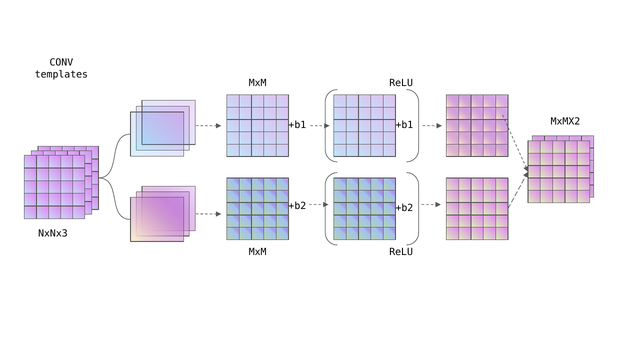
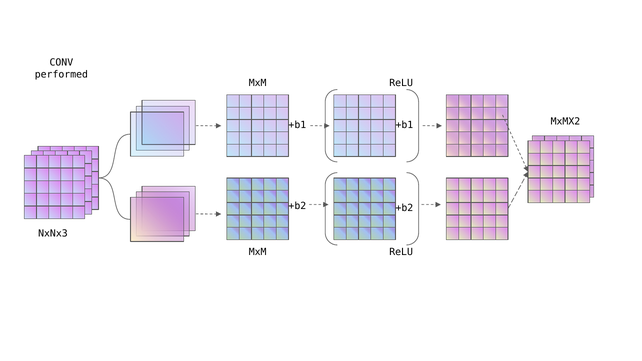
templates: templates -> performed
